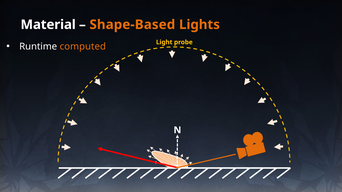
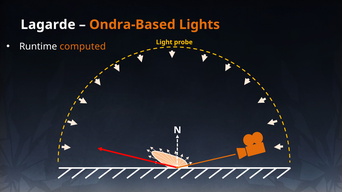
Material: Material -> Lagarde
Shape-Based: Shape-Based -> Ondra-Based
